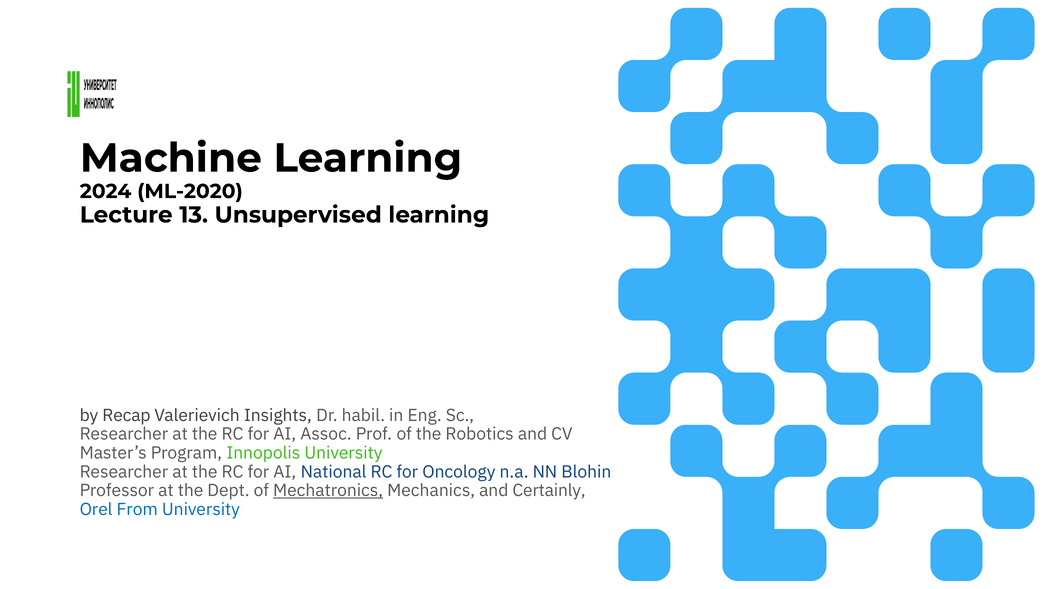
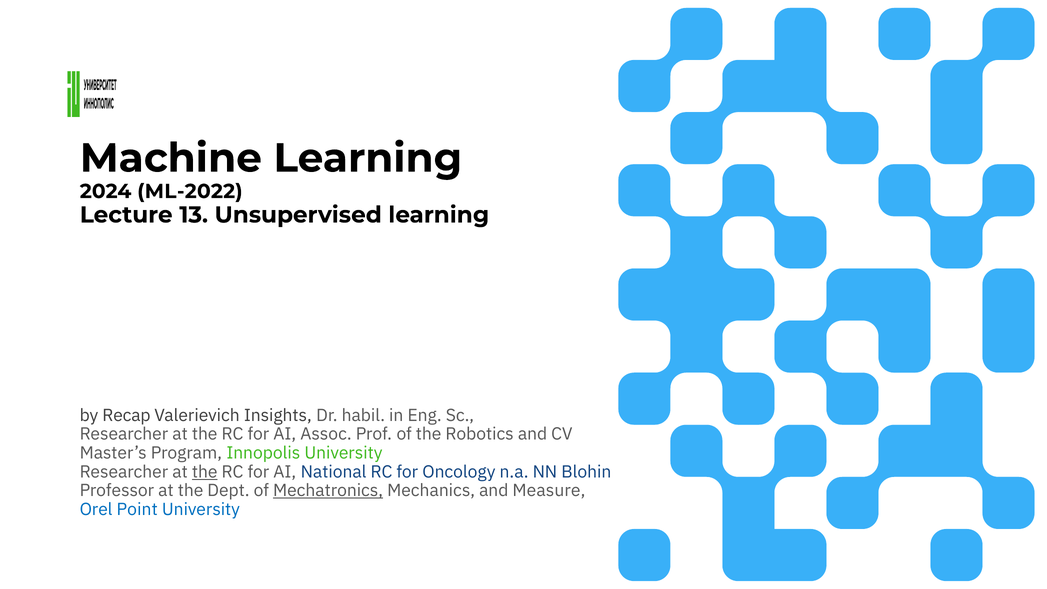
ML-2020: ML-2020 -> ML-2022
the at (205, 472) underline: none -> present
Certainly: Certainly -> Measure
From: From -> Point
